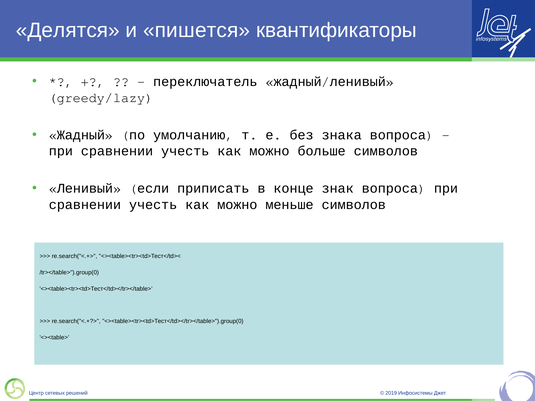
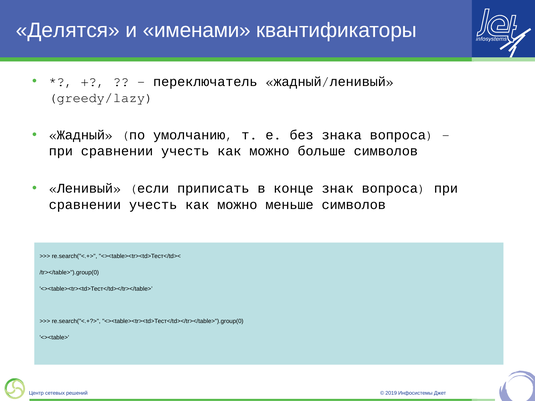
пишется: пишется -> именами
